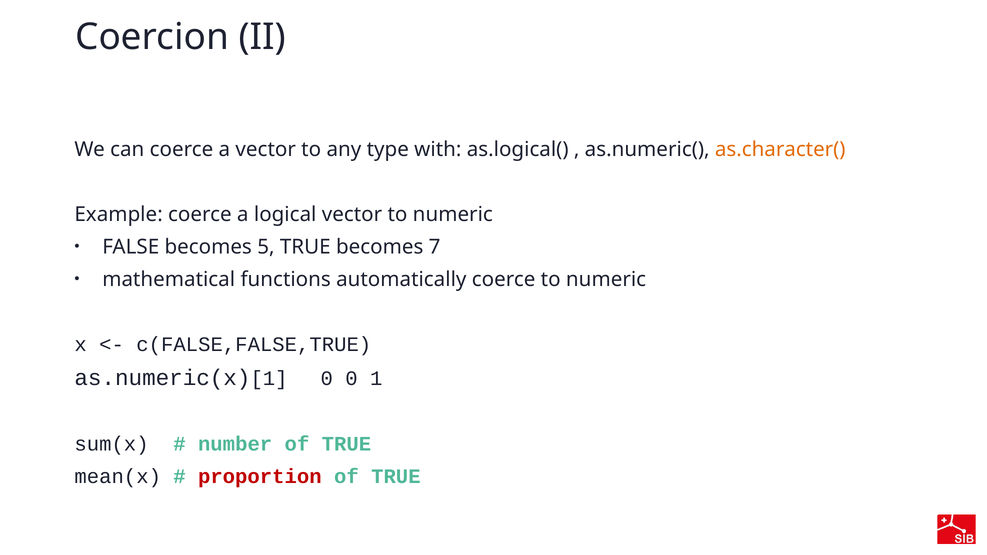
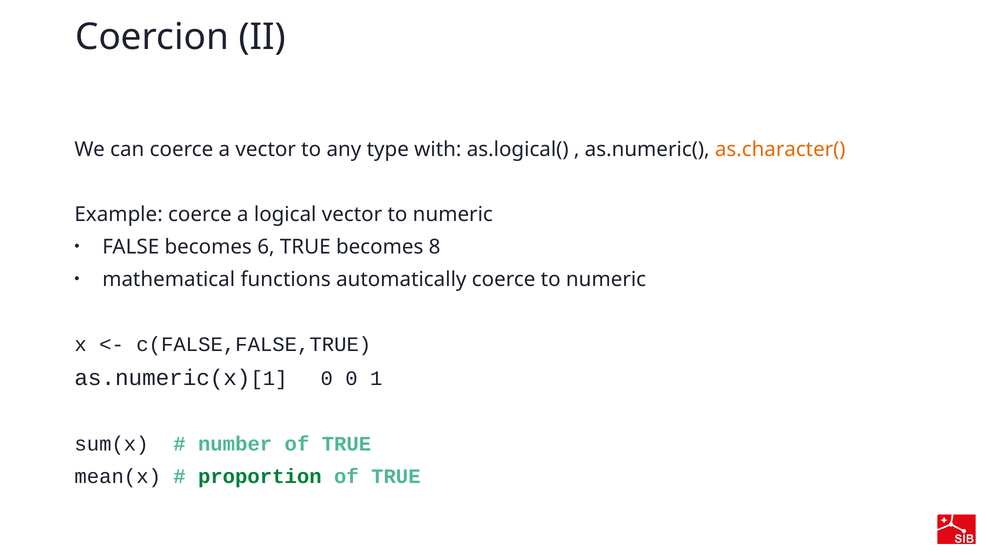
5: 5 -> 6
7: 7 -> 8
proportion colour: red -> green
